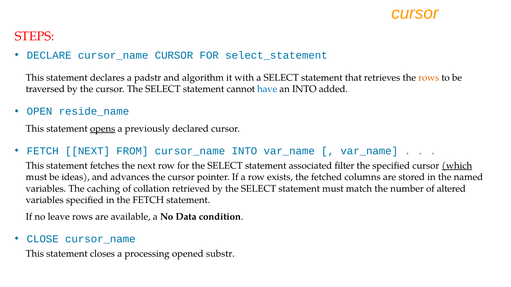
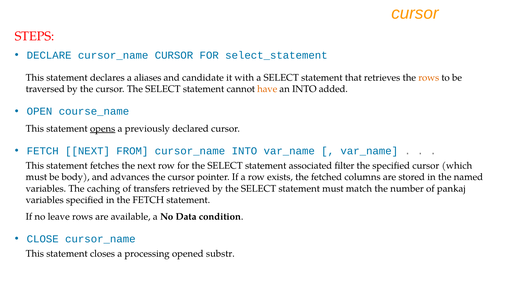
padstr: padstr -> aliases
algorithm: algorithm -> candidate
have colour: blue -> orange
reside_name: reside_name -> course_name
which underline: present -> none
ideas: ideas -> body
collation: collation -> transfers
altered: altered -> pankaj
